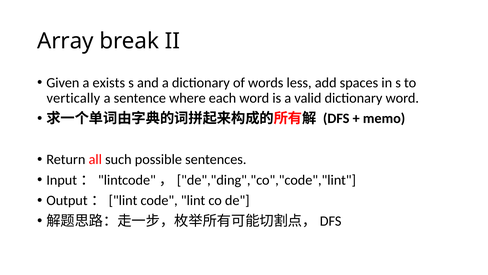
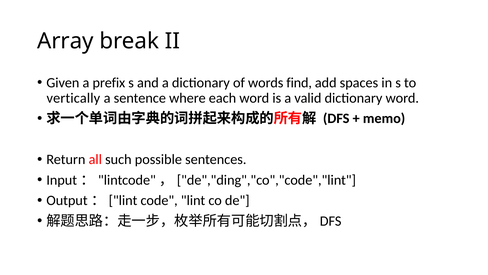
exists: exists -> prefix
less: less -> find
